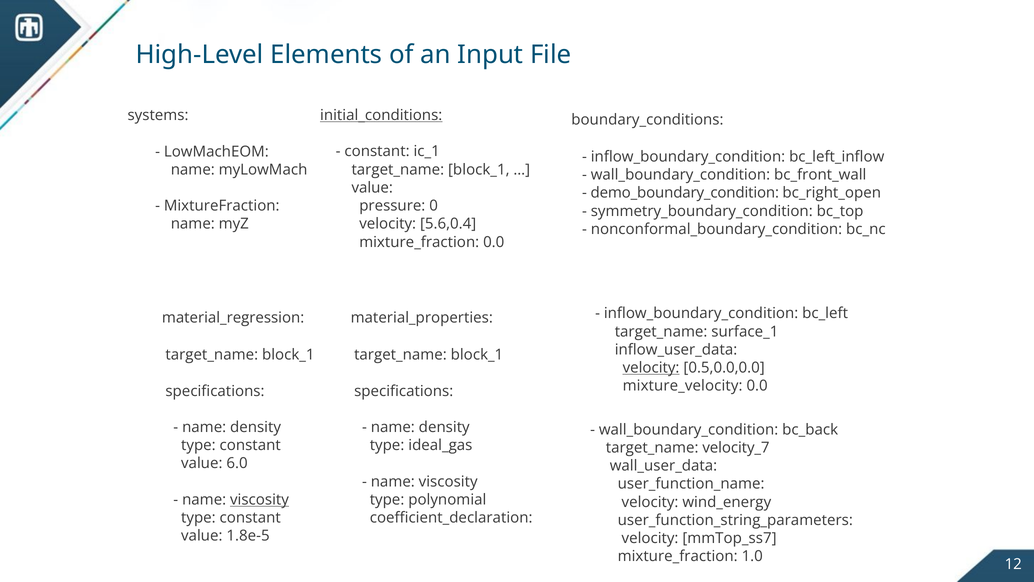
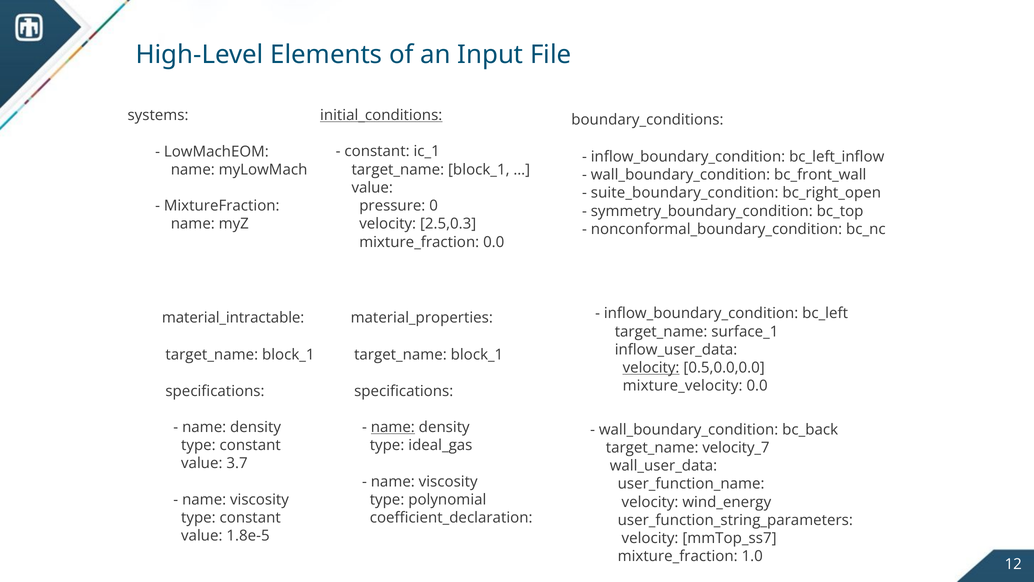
demo_boundary_condition: demo_boundary_condition -> suite_boundary_condition
5.6,0.4: 5.6,0.4 -> 2.5,0.3
material_regression: material_regression -> material_intractable
name at (393, 427) underline: none -> present
6.0: 6.0 -> 3.7
viscosity at (259, 499) underline: present -> none
